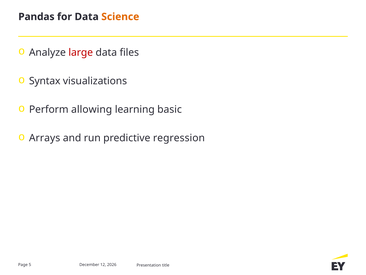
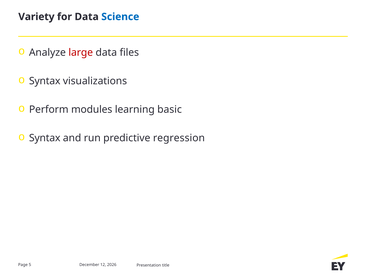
Pandas: Pandas -> Variety
Science colour: orange -> blue
allowing: allowing -> modules
Arrays at (45, 138): Arrays -> Syntax
